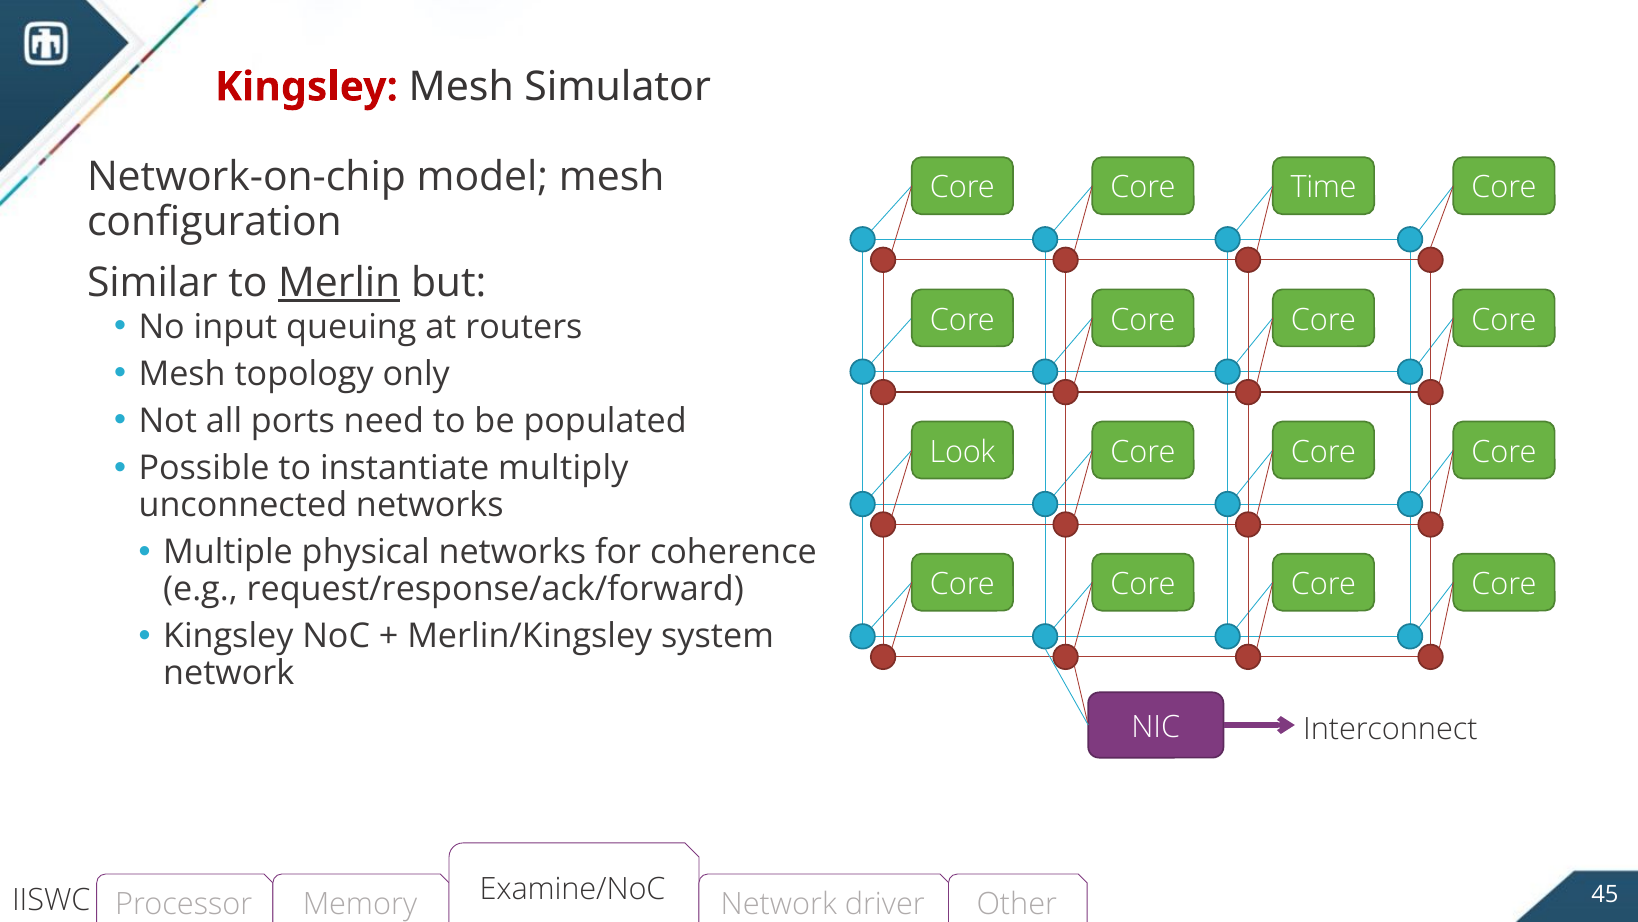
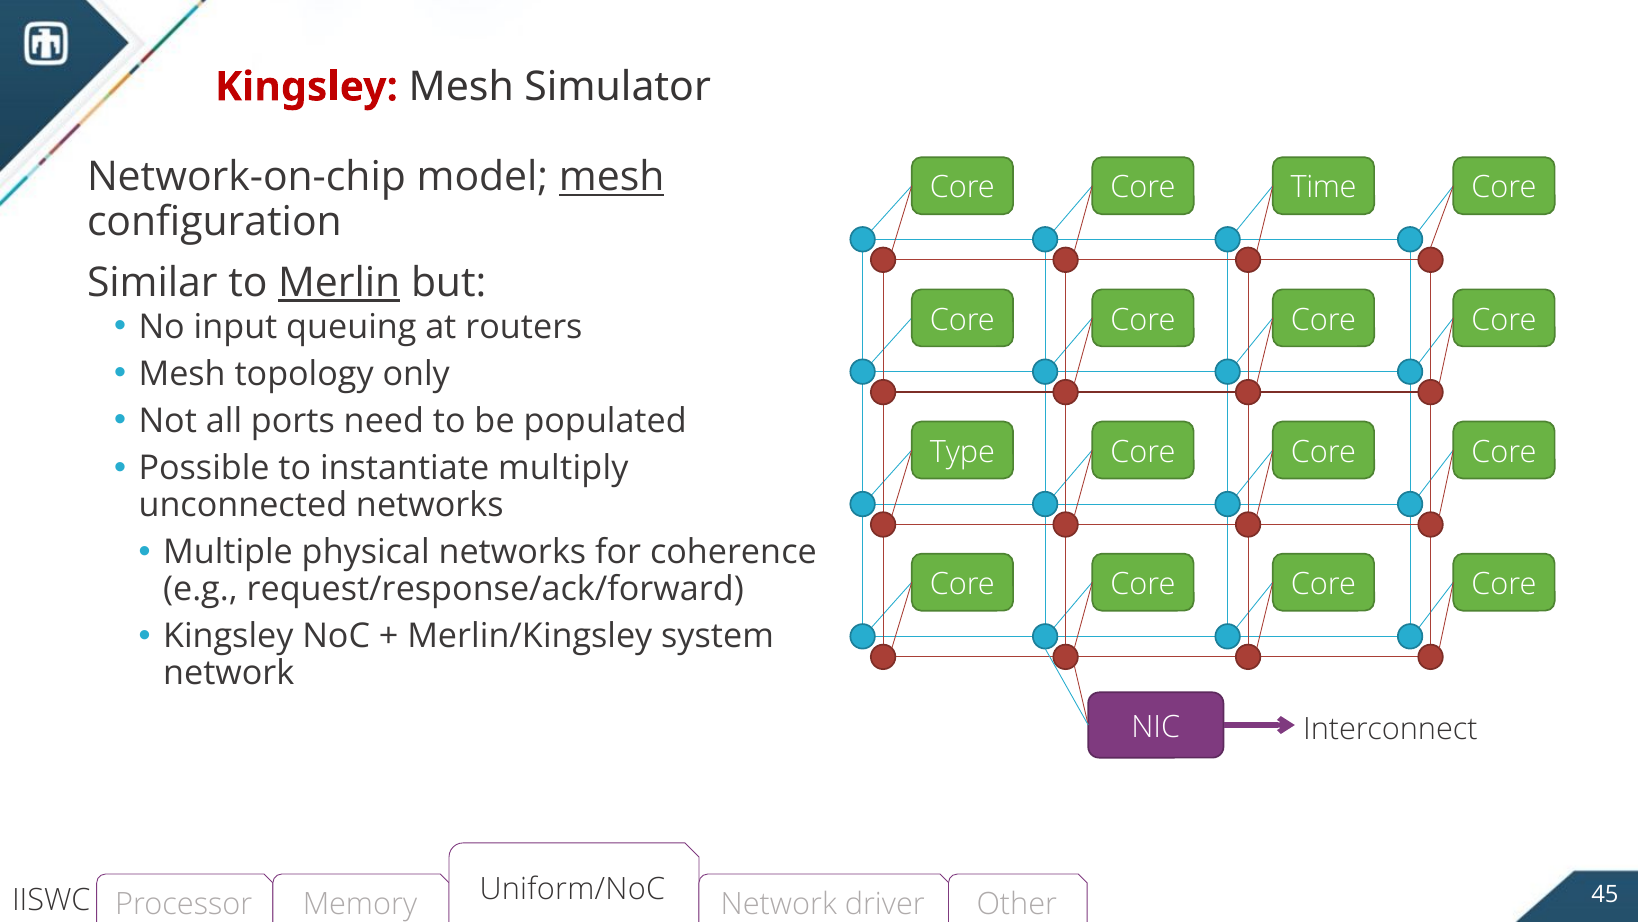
mesh at (612, 177) underline: none -> present
Look: Look -> Type
Examine/NoC: Examine/NoC -> Uniform/NoC
